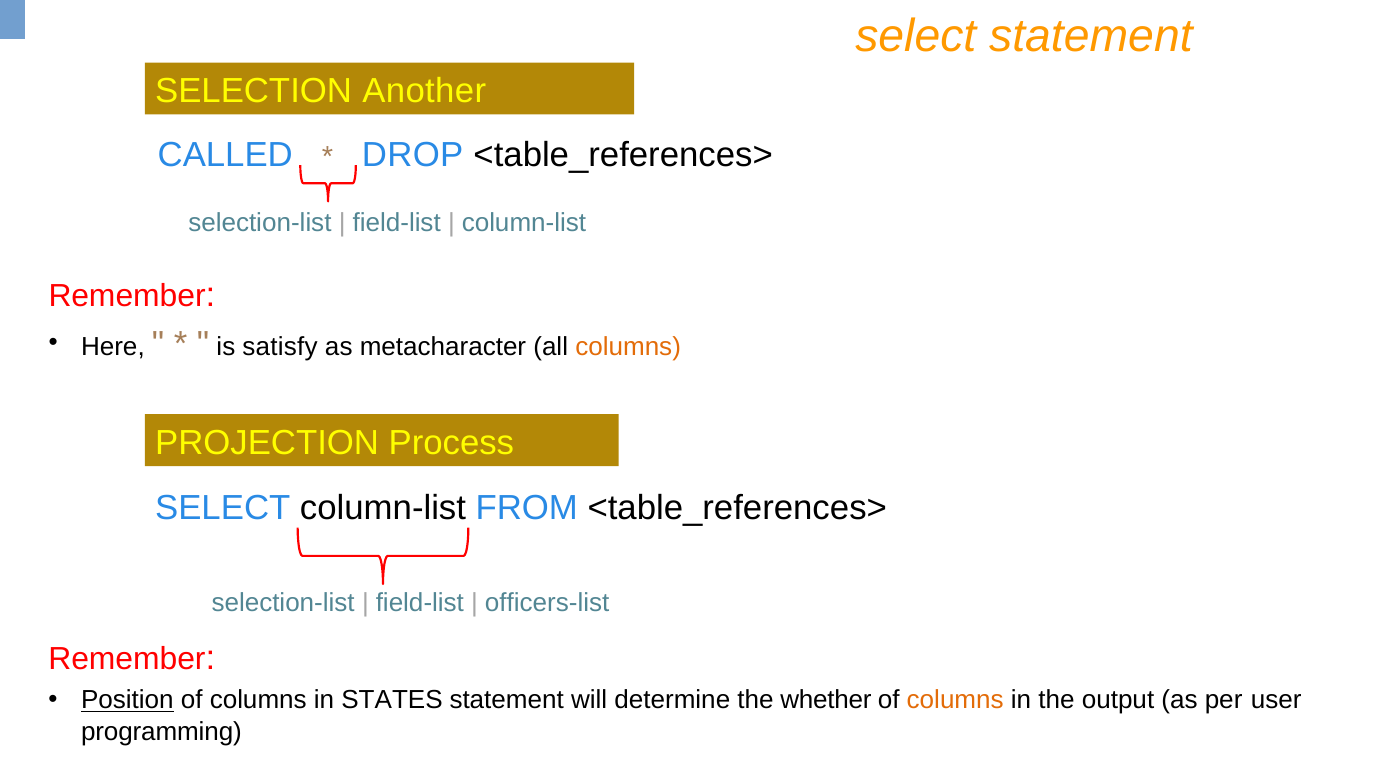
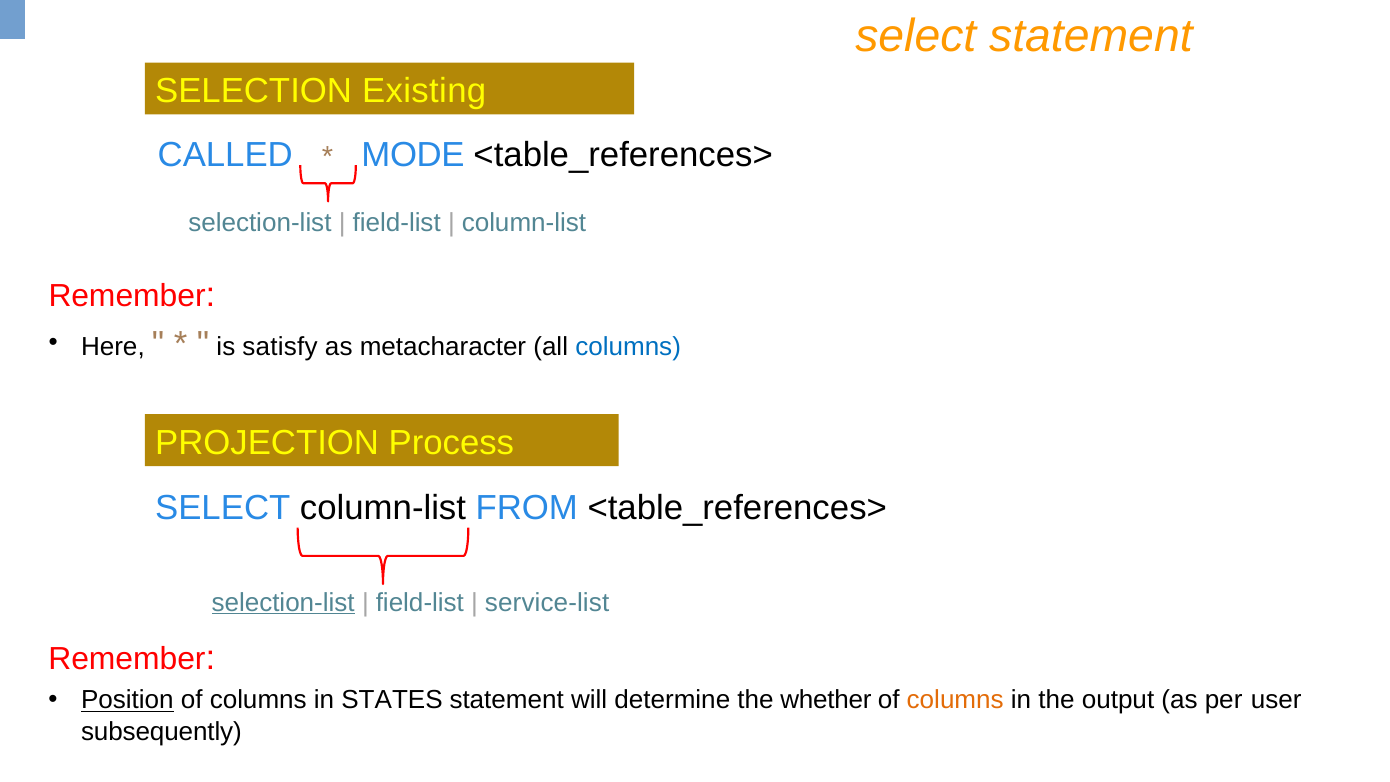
Another: Another -> Existing
DROP: DROP -> MODE
columns at (628, 347) colour: orange -> blue
selection-list at (283, 602) underline: none -> present
officers-list: officers-list -> service-list
programming: programming -> subsequently
